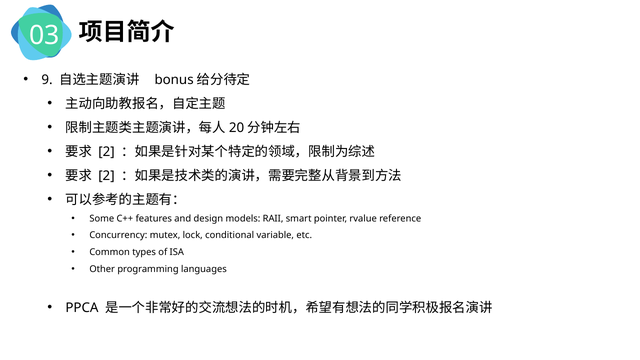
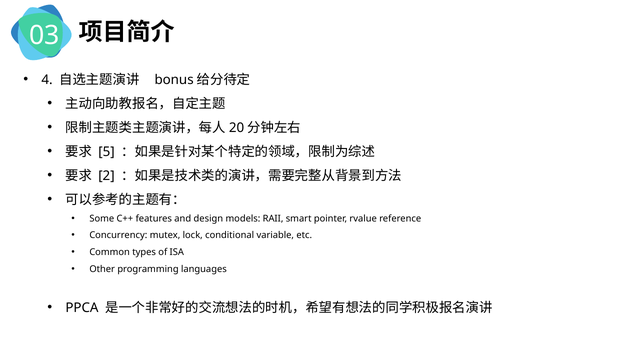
9: 9 -> 4
2 at (106, 152): 2 -> 5
